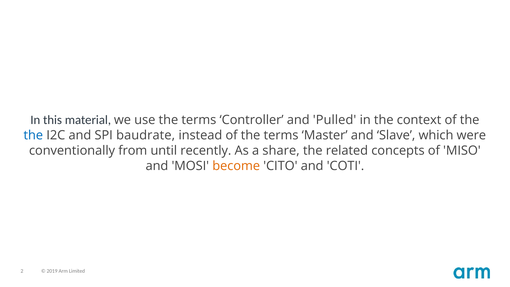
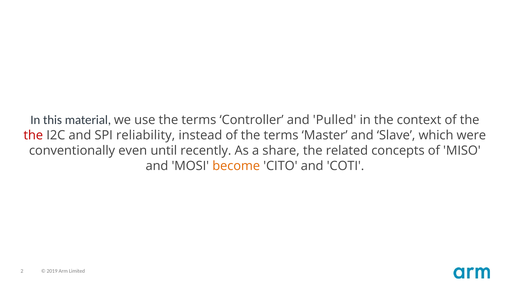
the at (33, 135) colour: blue -> red
baudrate: baudrate -> reliability
from: from -> even
